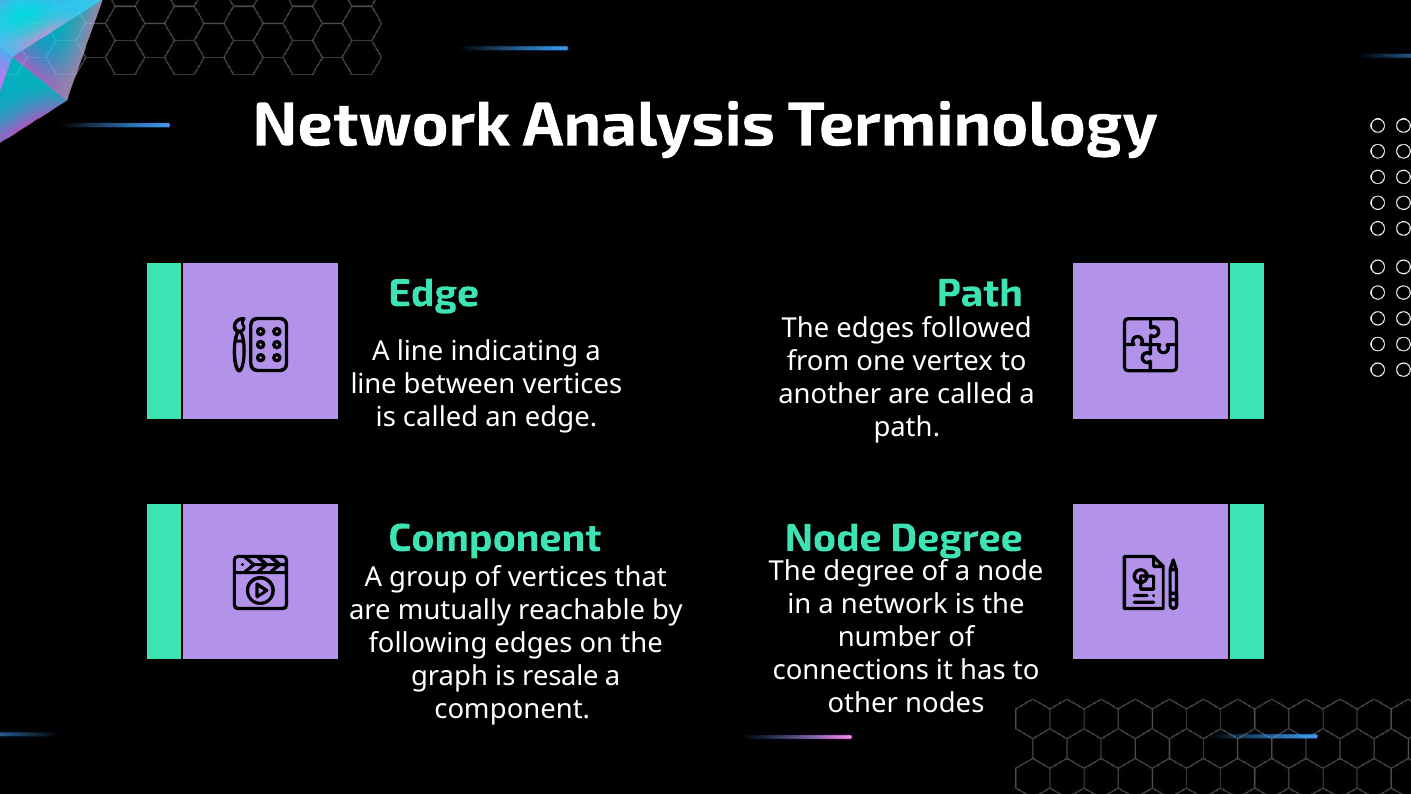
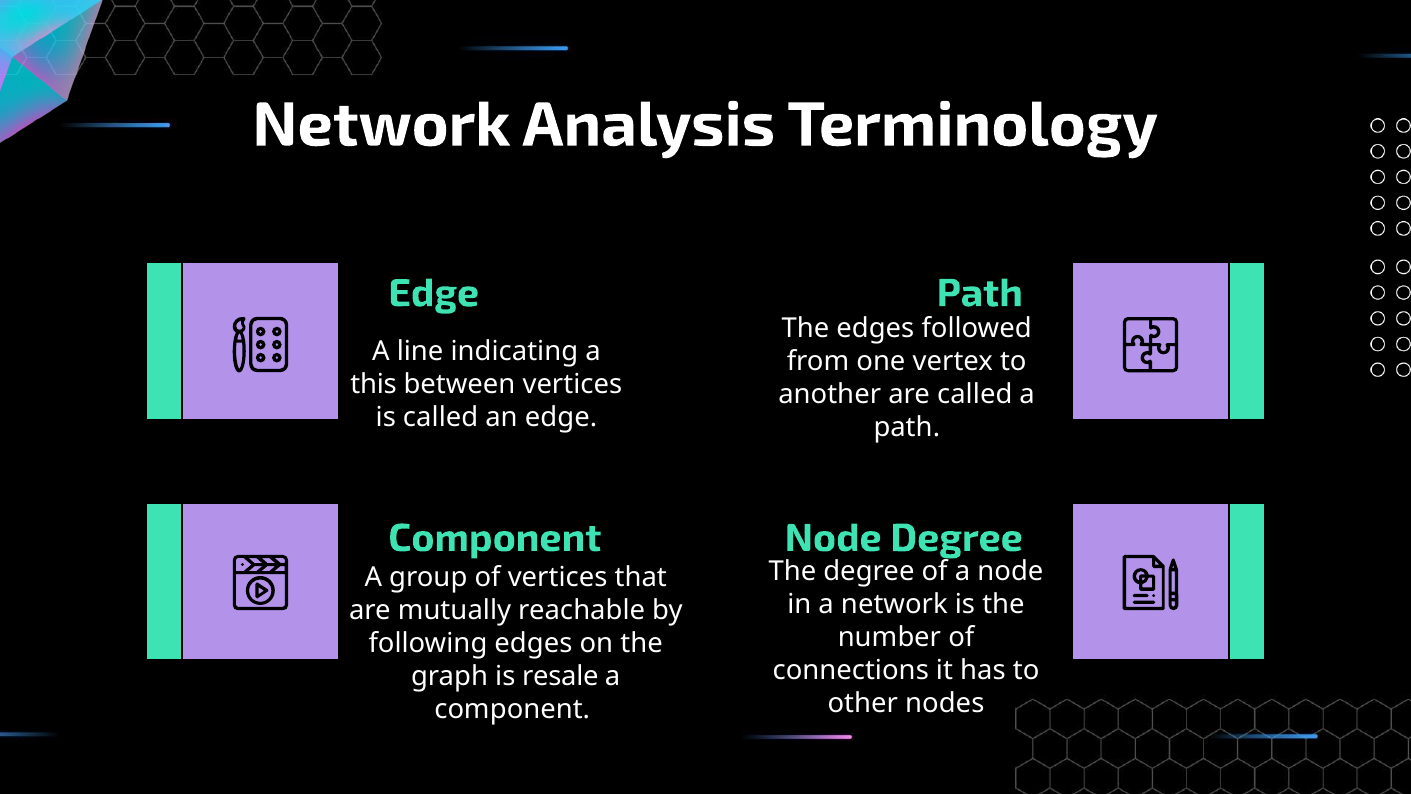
line at (374, 384): line -> this
